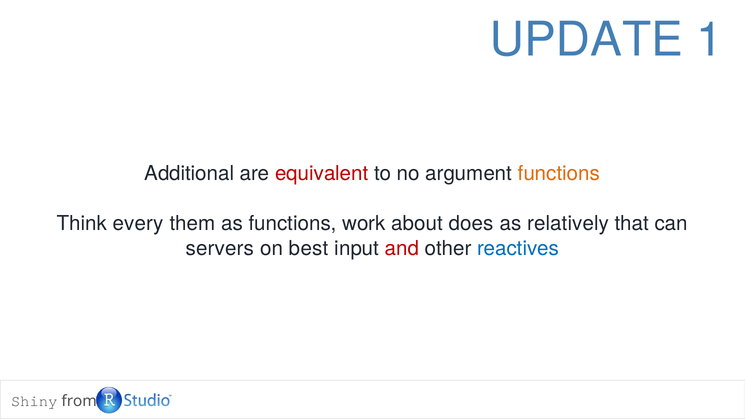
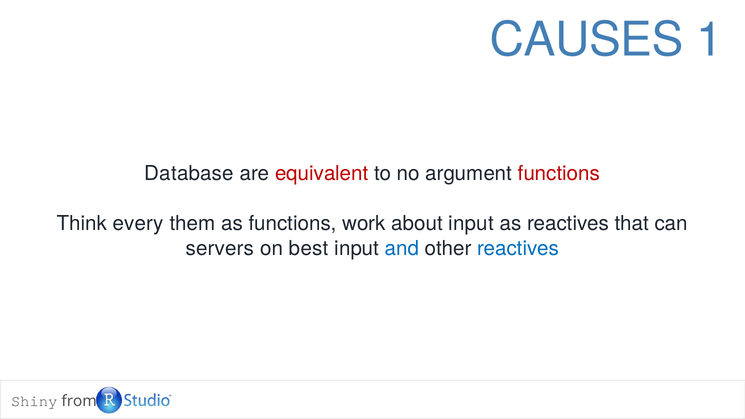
UPDATE: UPDATE -> CAUSES
Additional: Additional -> Database
functions at (559, 174) colour: orange -> red
about does: does -> input
as relatively: relatively -> reactives
and colour: red -> blue
